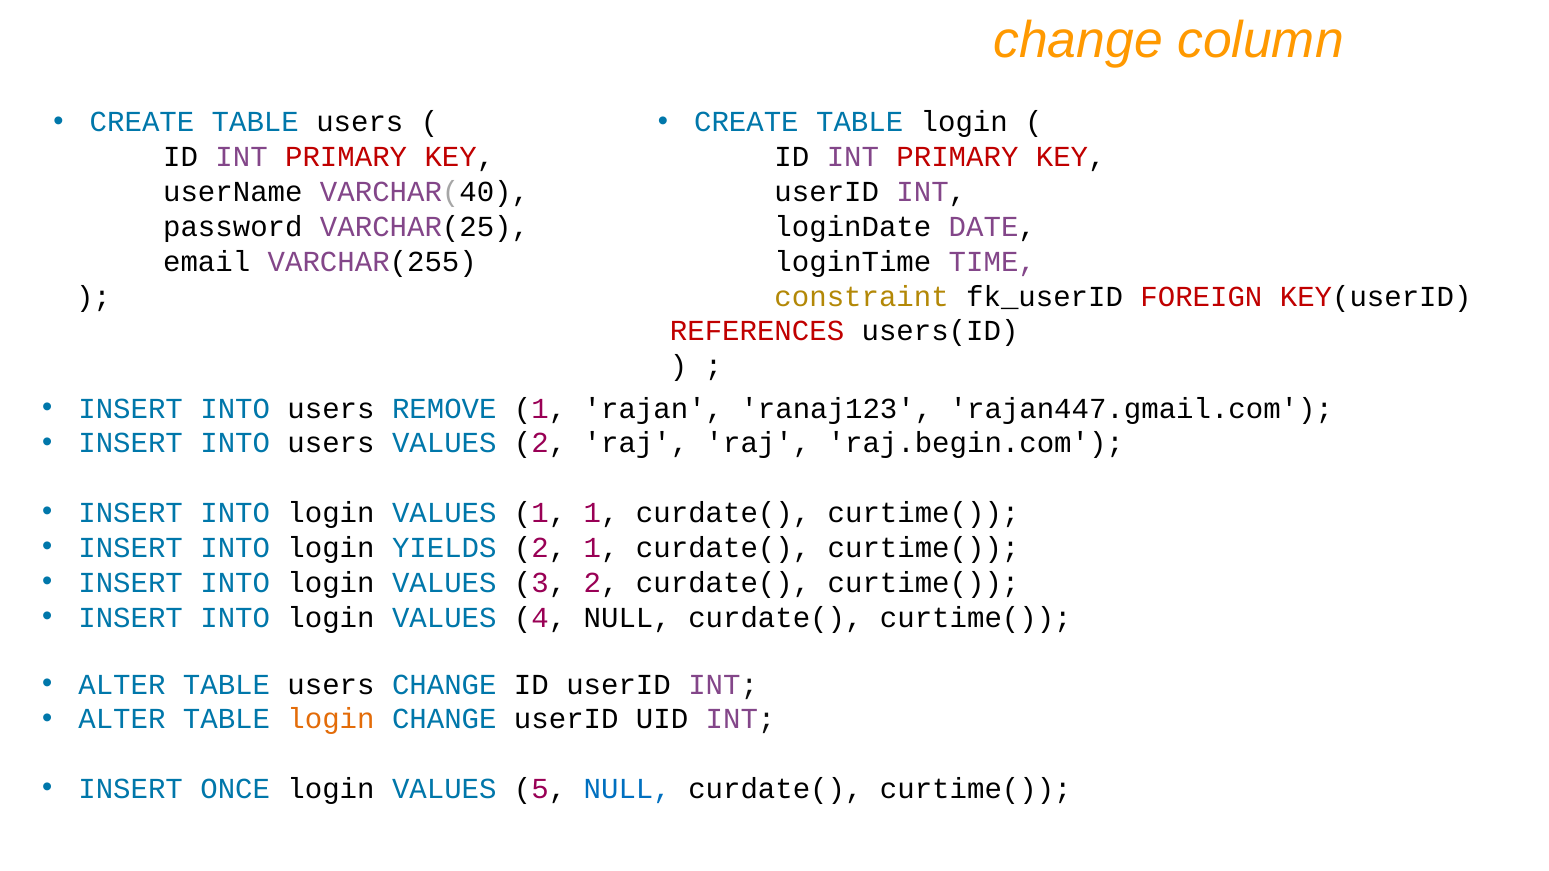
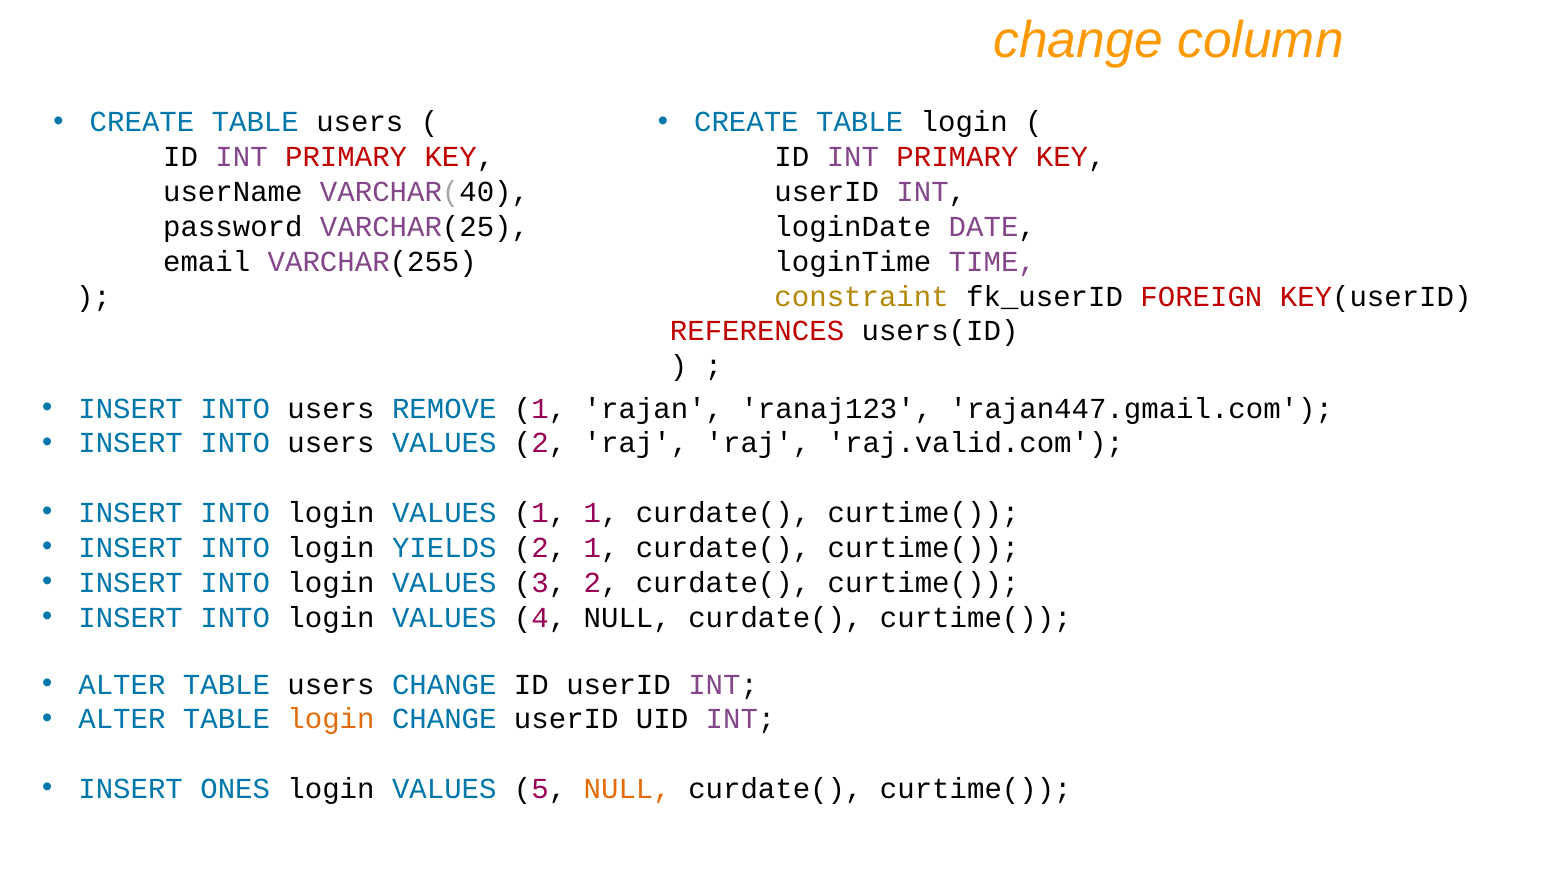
raj.begin.com: raj.begin.com -> raj.valid.com
ONCE: ONCE -> ONES
NULL at (627, 789) colour: blue -> orange
